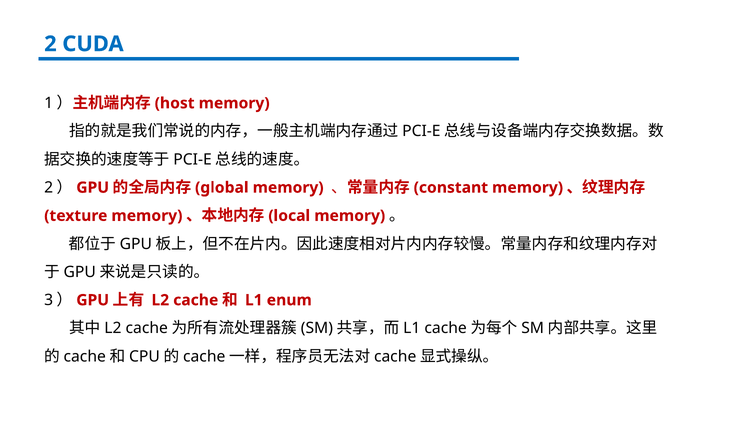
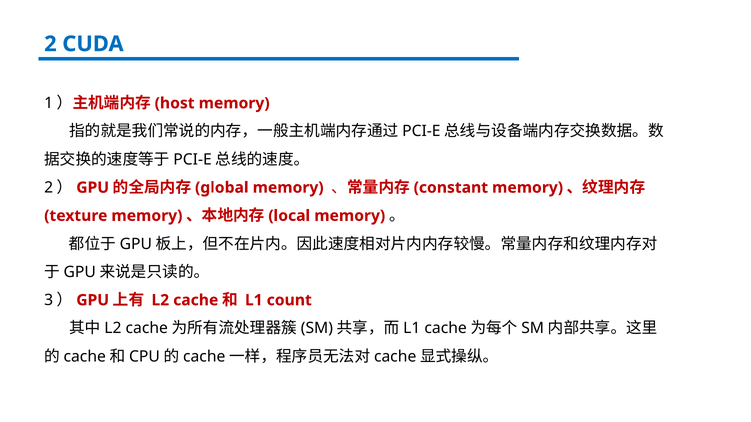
enum: enum -> count
